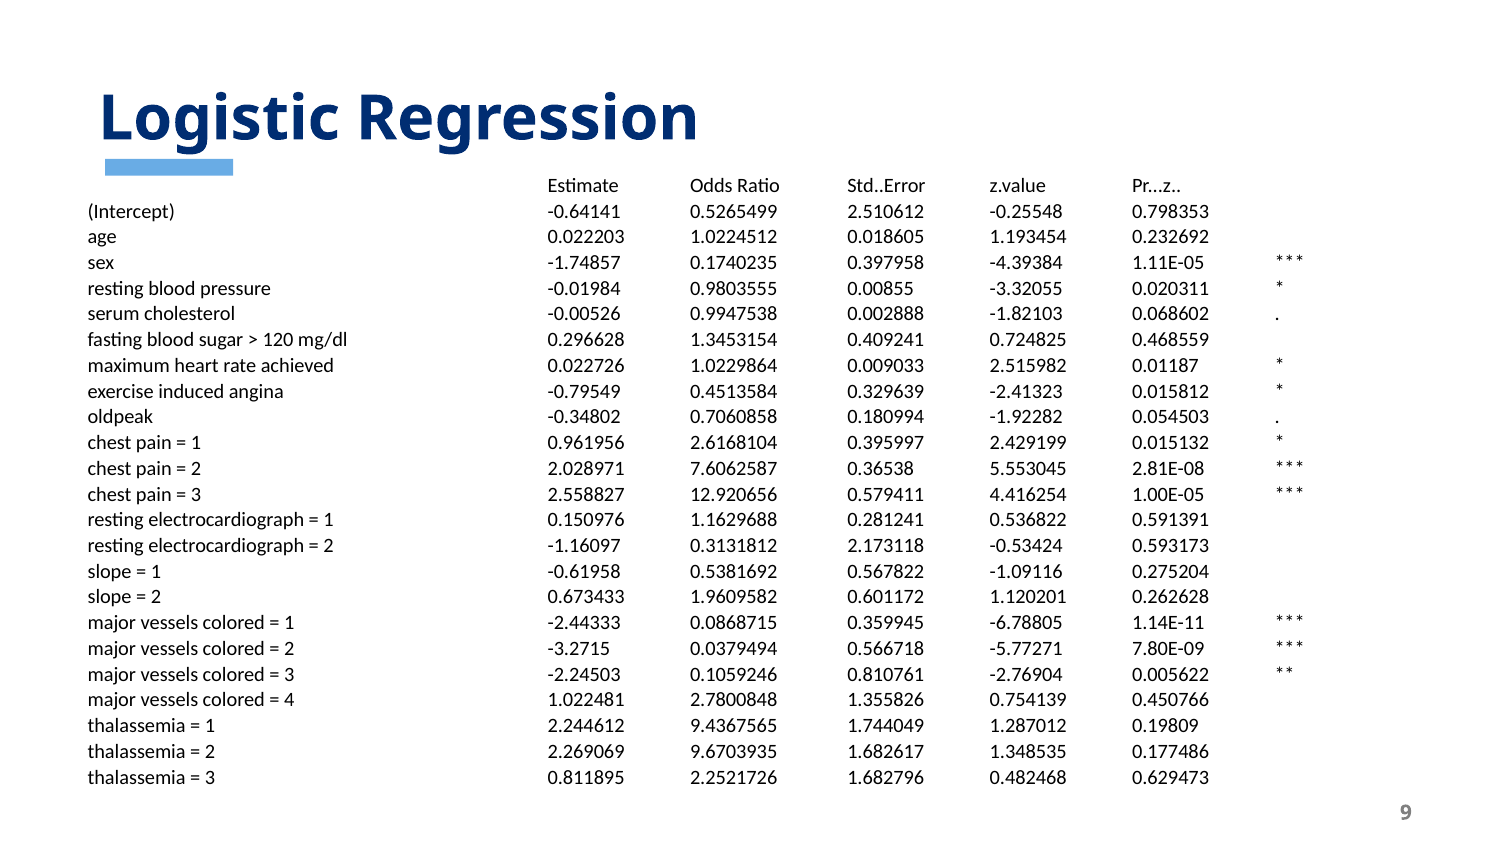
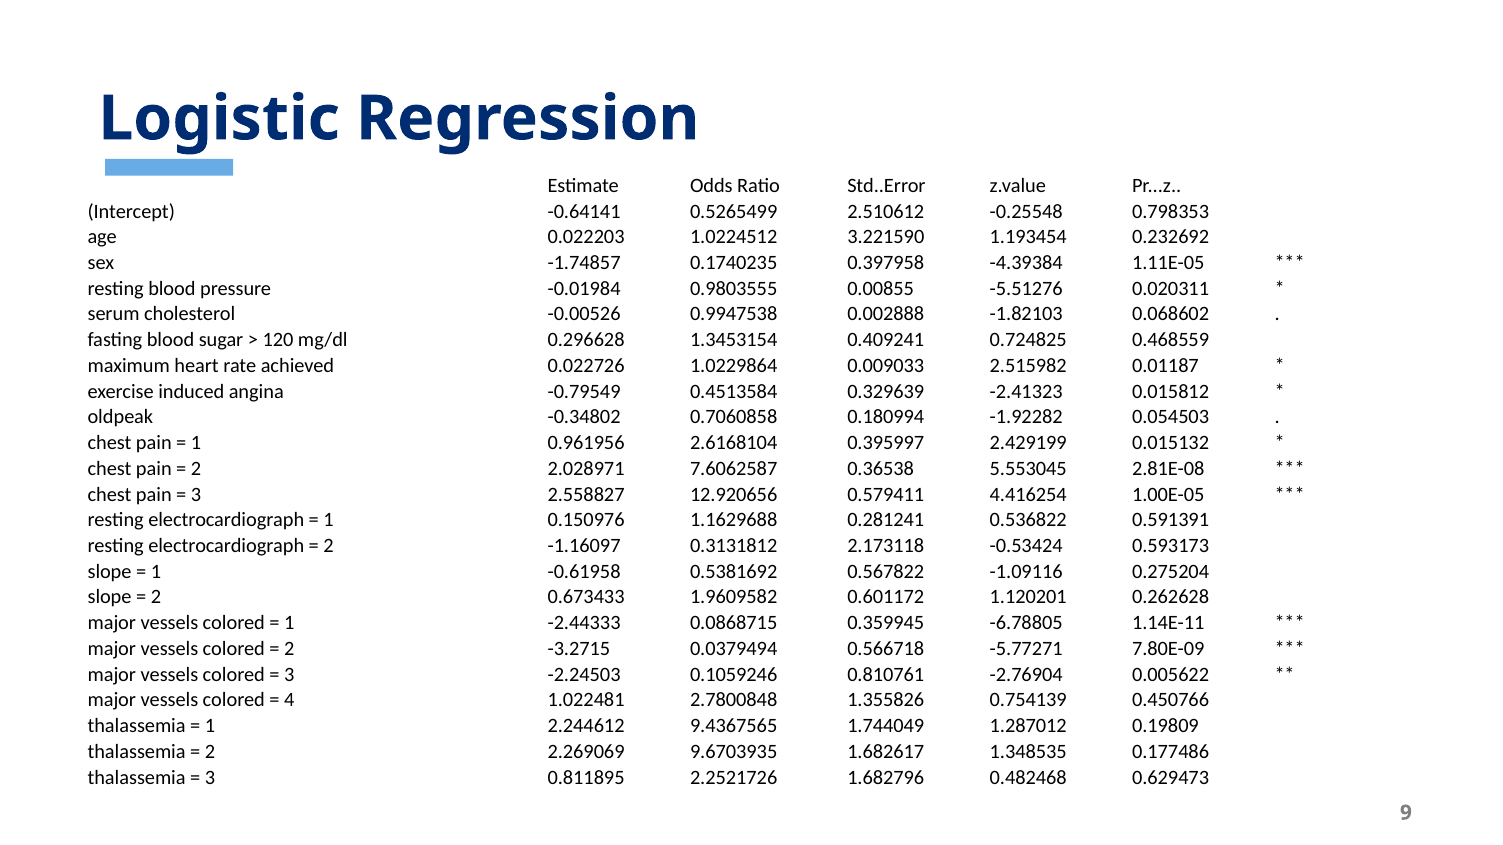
0.018605: 0.018605 -> 3.221590
-3.32055: -3.32055 -> -5.51276
